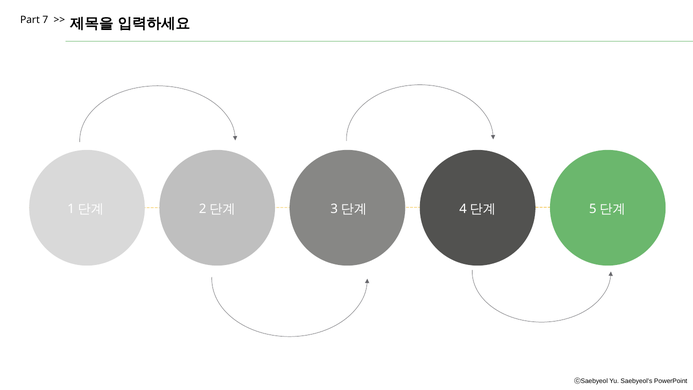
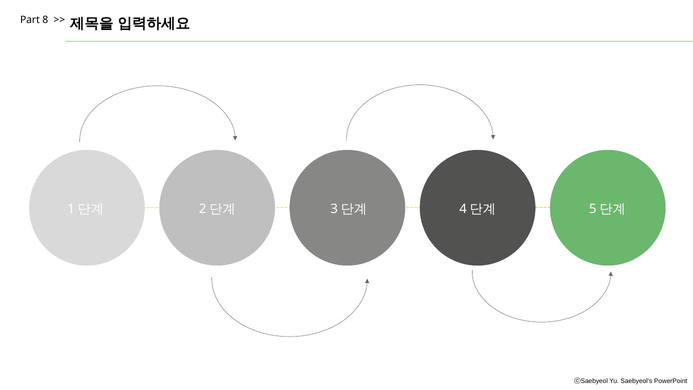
7: 7 -> 8
